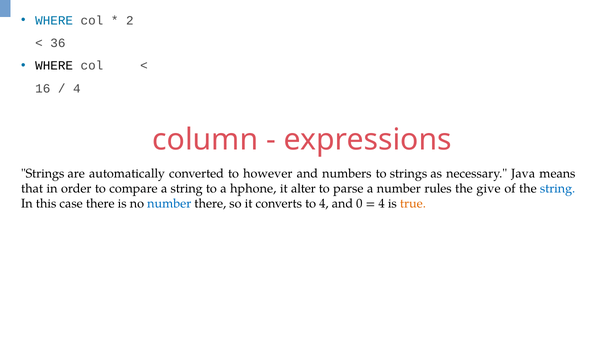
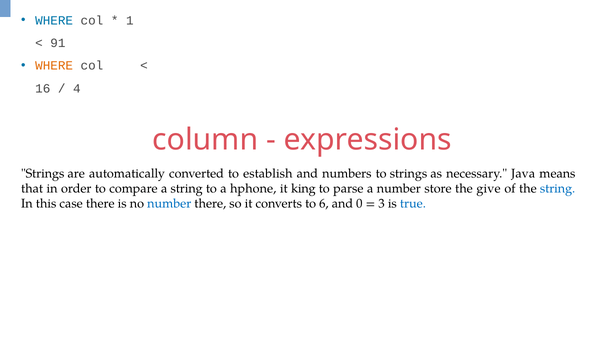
2: 2 -> 1
36: 36 -> 91
WHERE at (54, 66) colour: black -> orange
however: however -> establish
alter: alter -> king
rules: rules -> store
to 4: 4 -> 6
4 at (382, 204): 4 -> 3
true colour: orange -> blue
